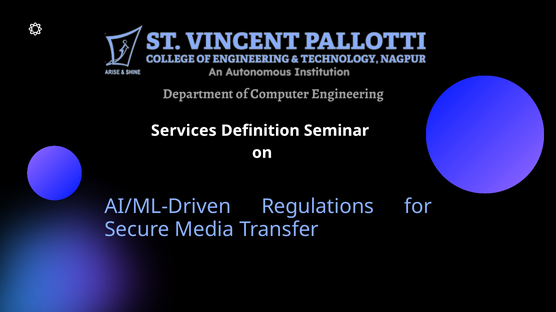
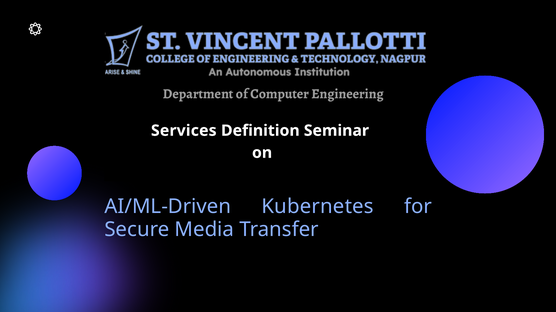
Regulations: Regulations -> Kubernetes
